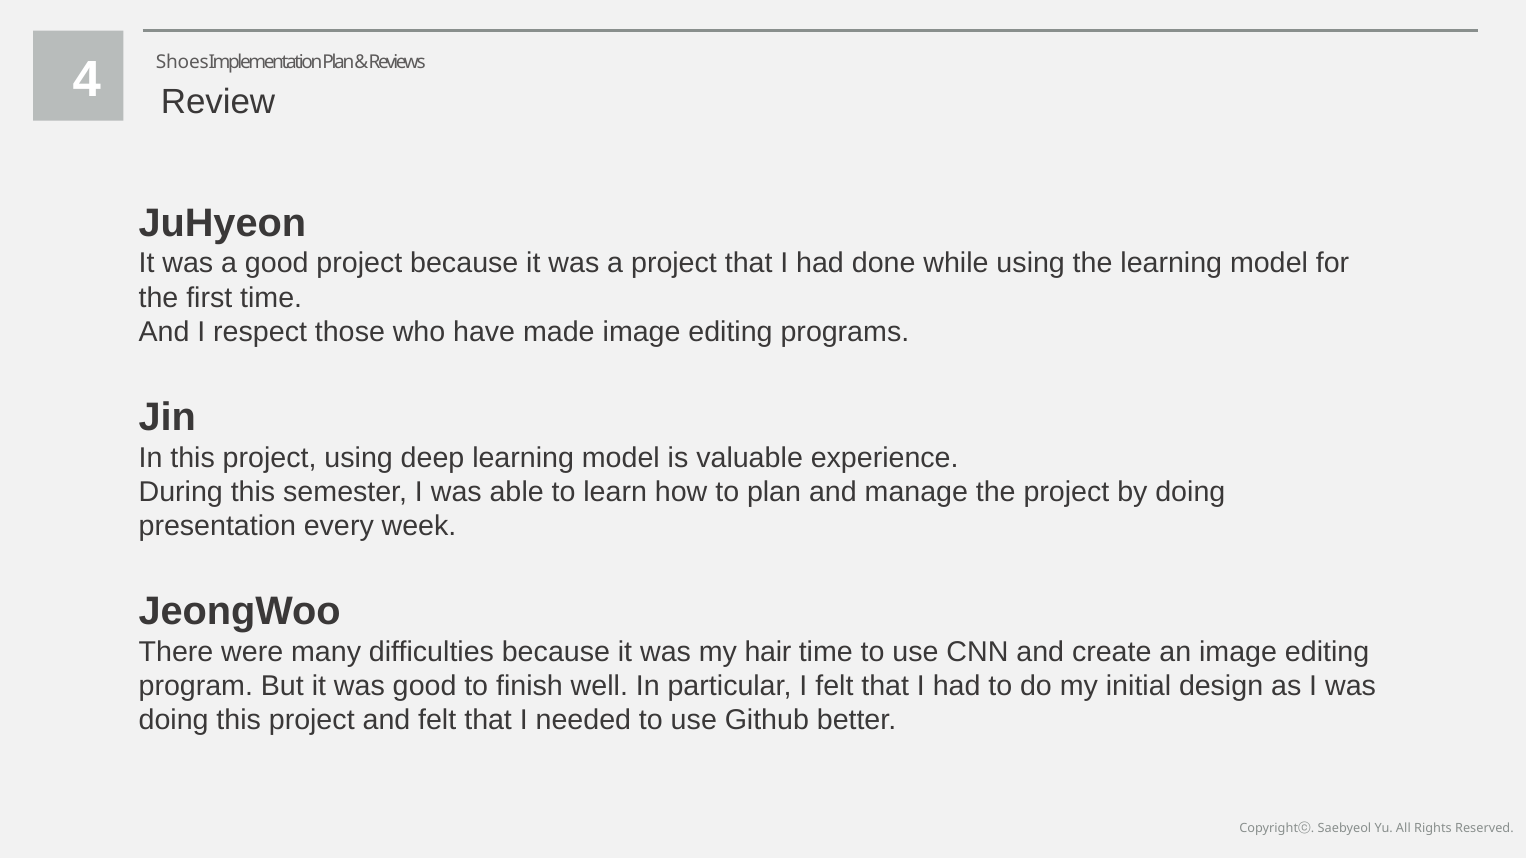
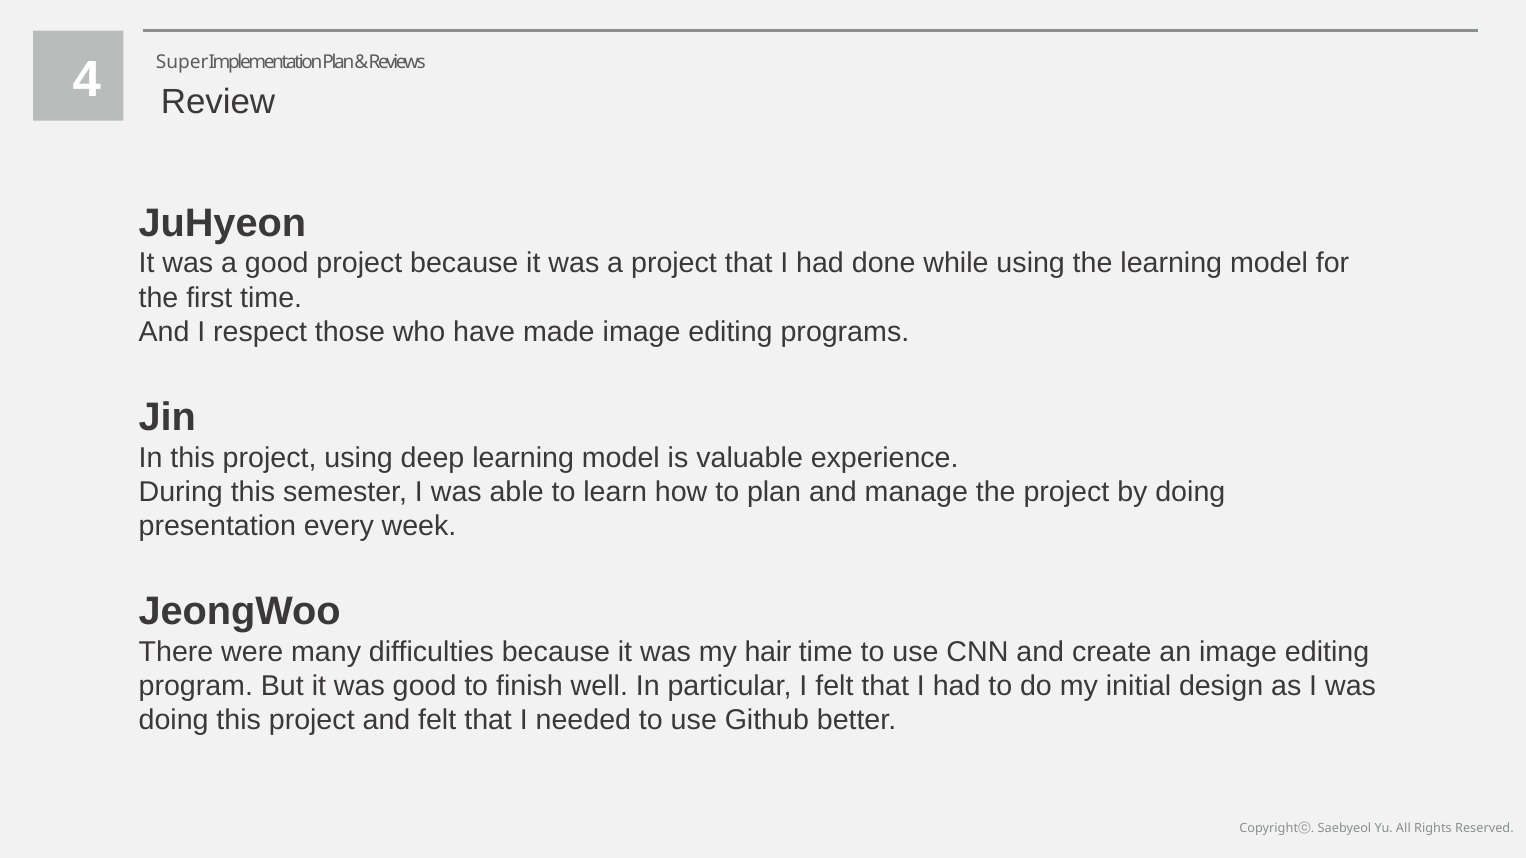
Shoes: Shoes -> Super
